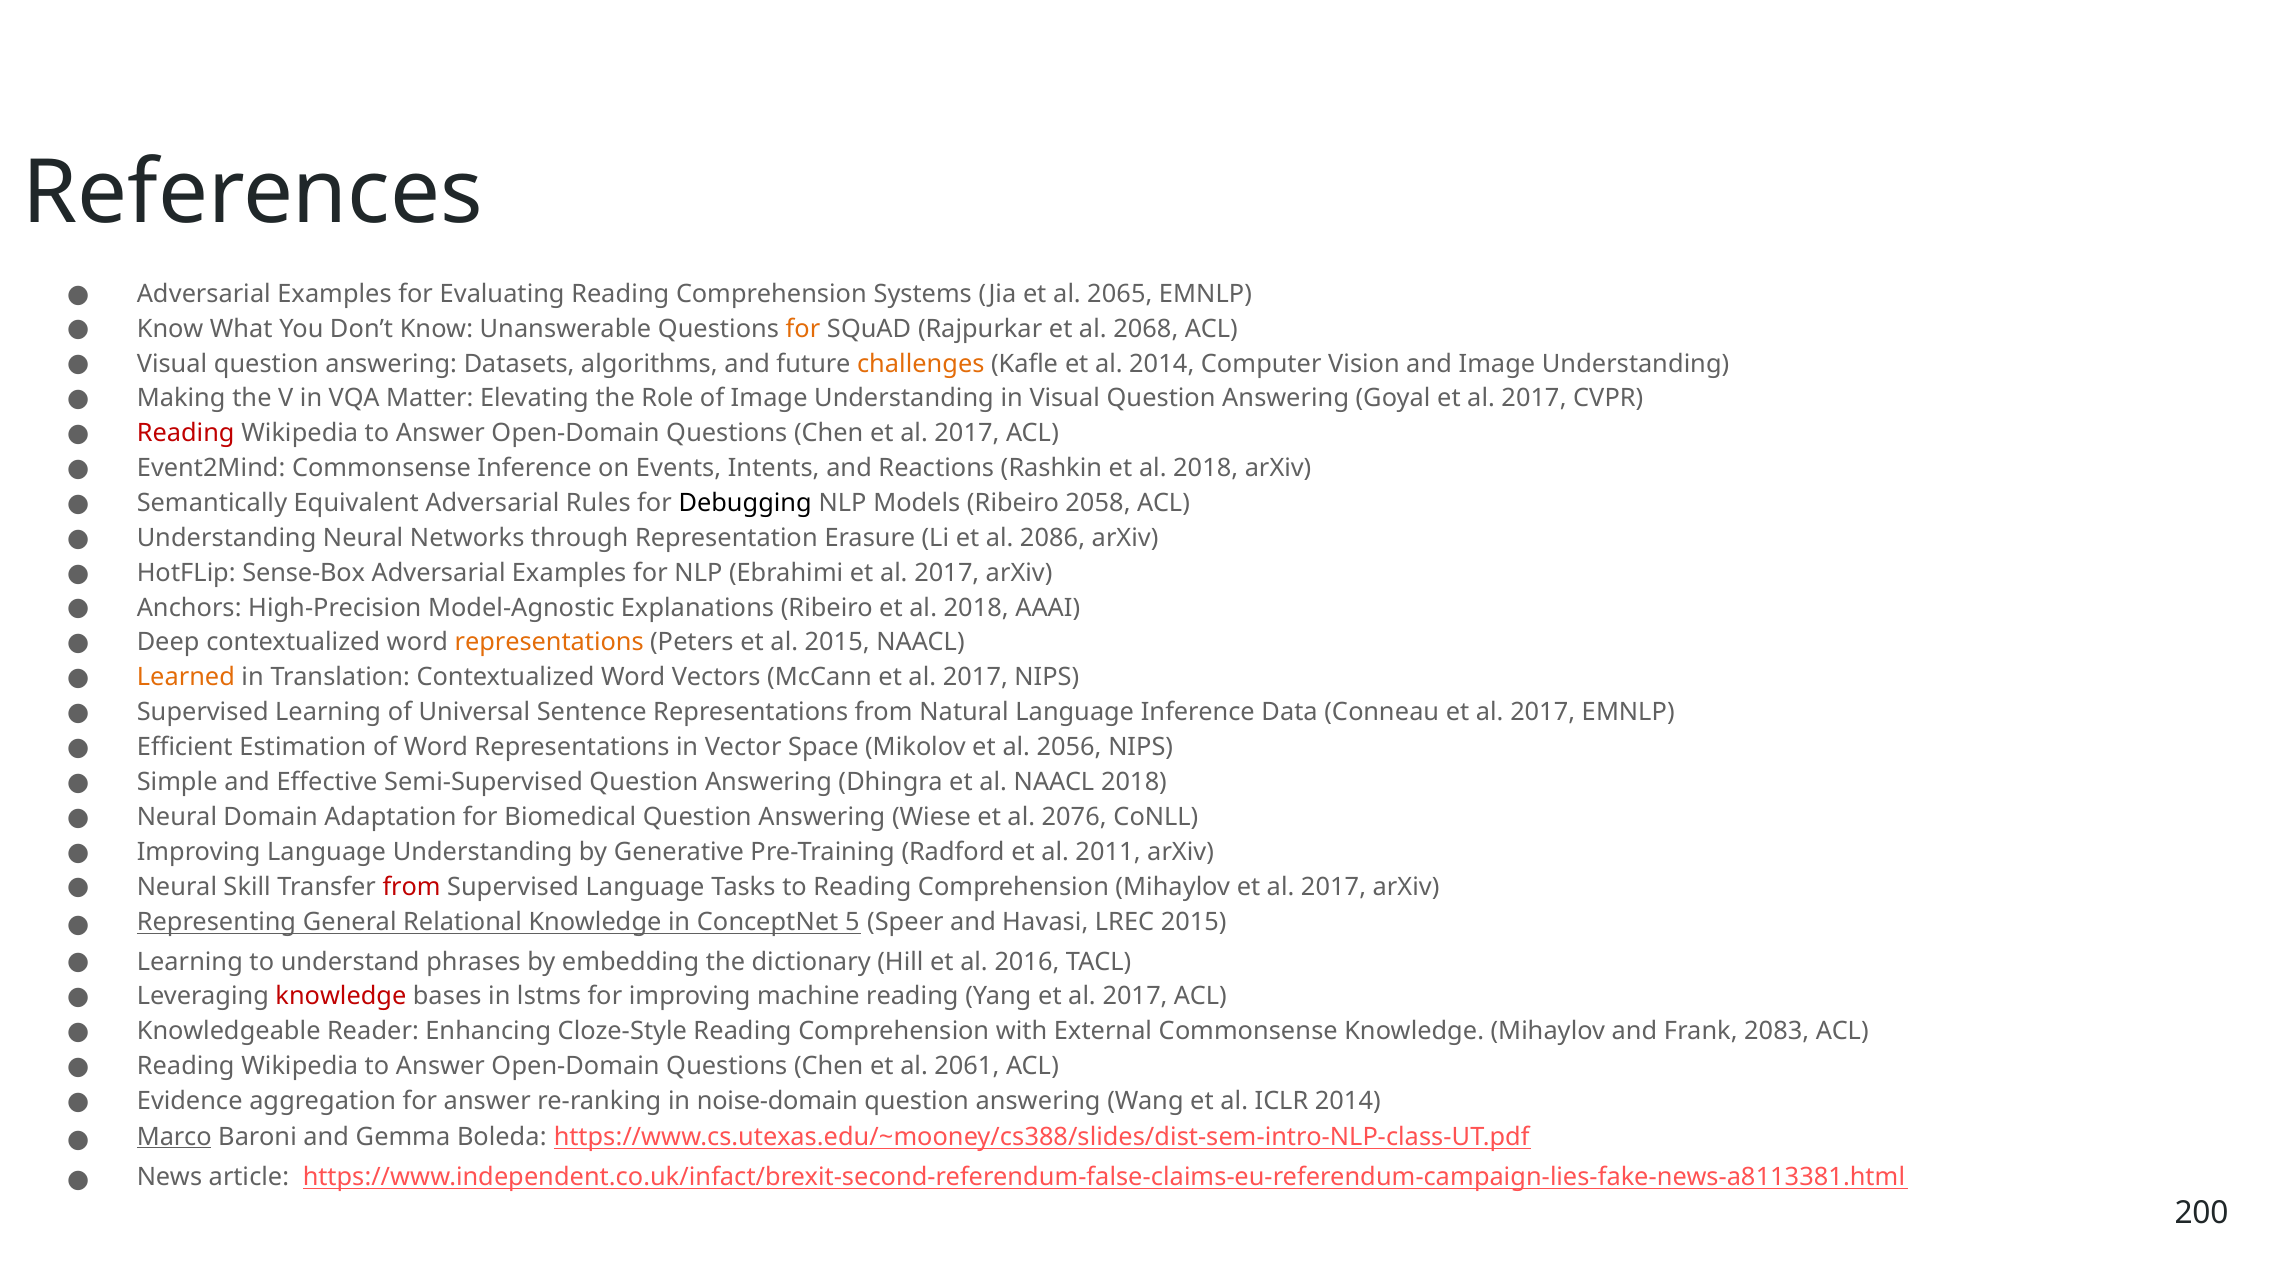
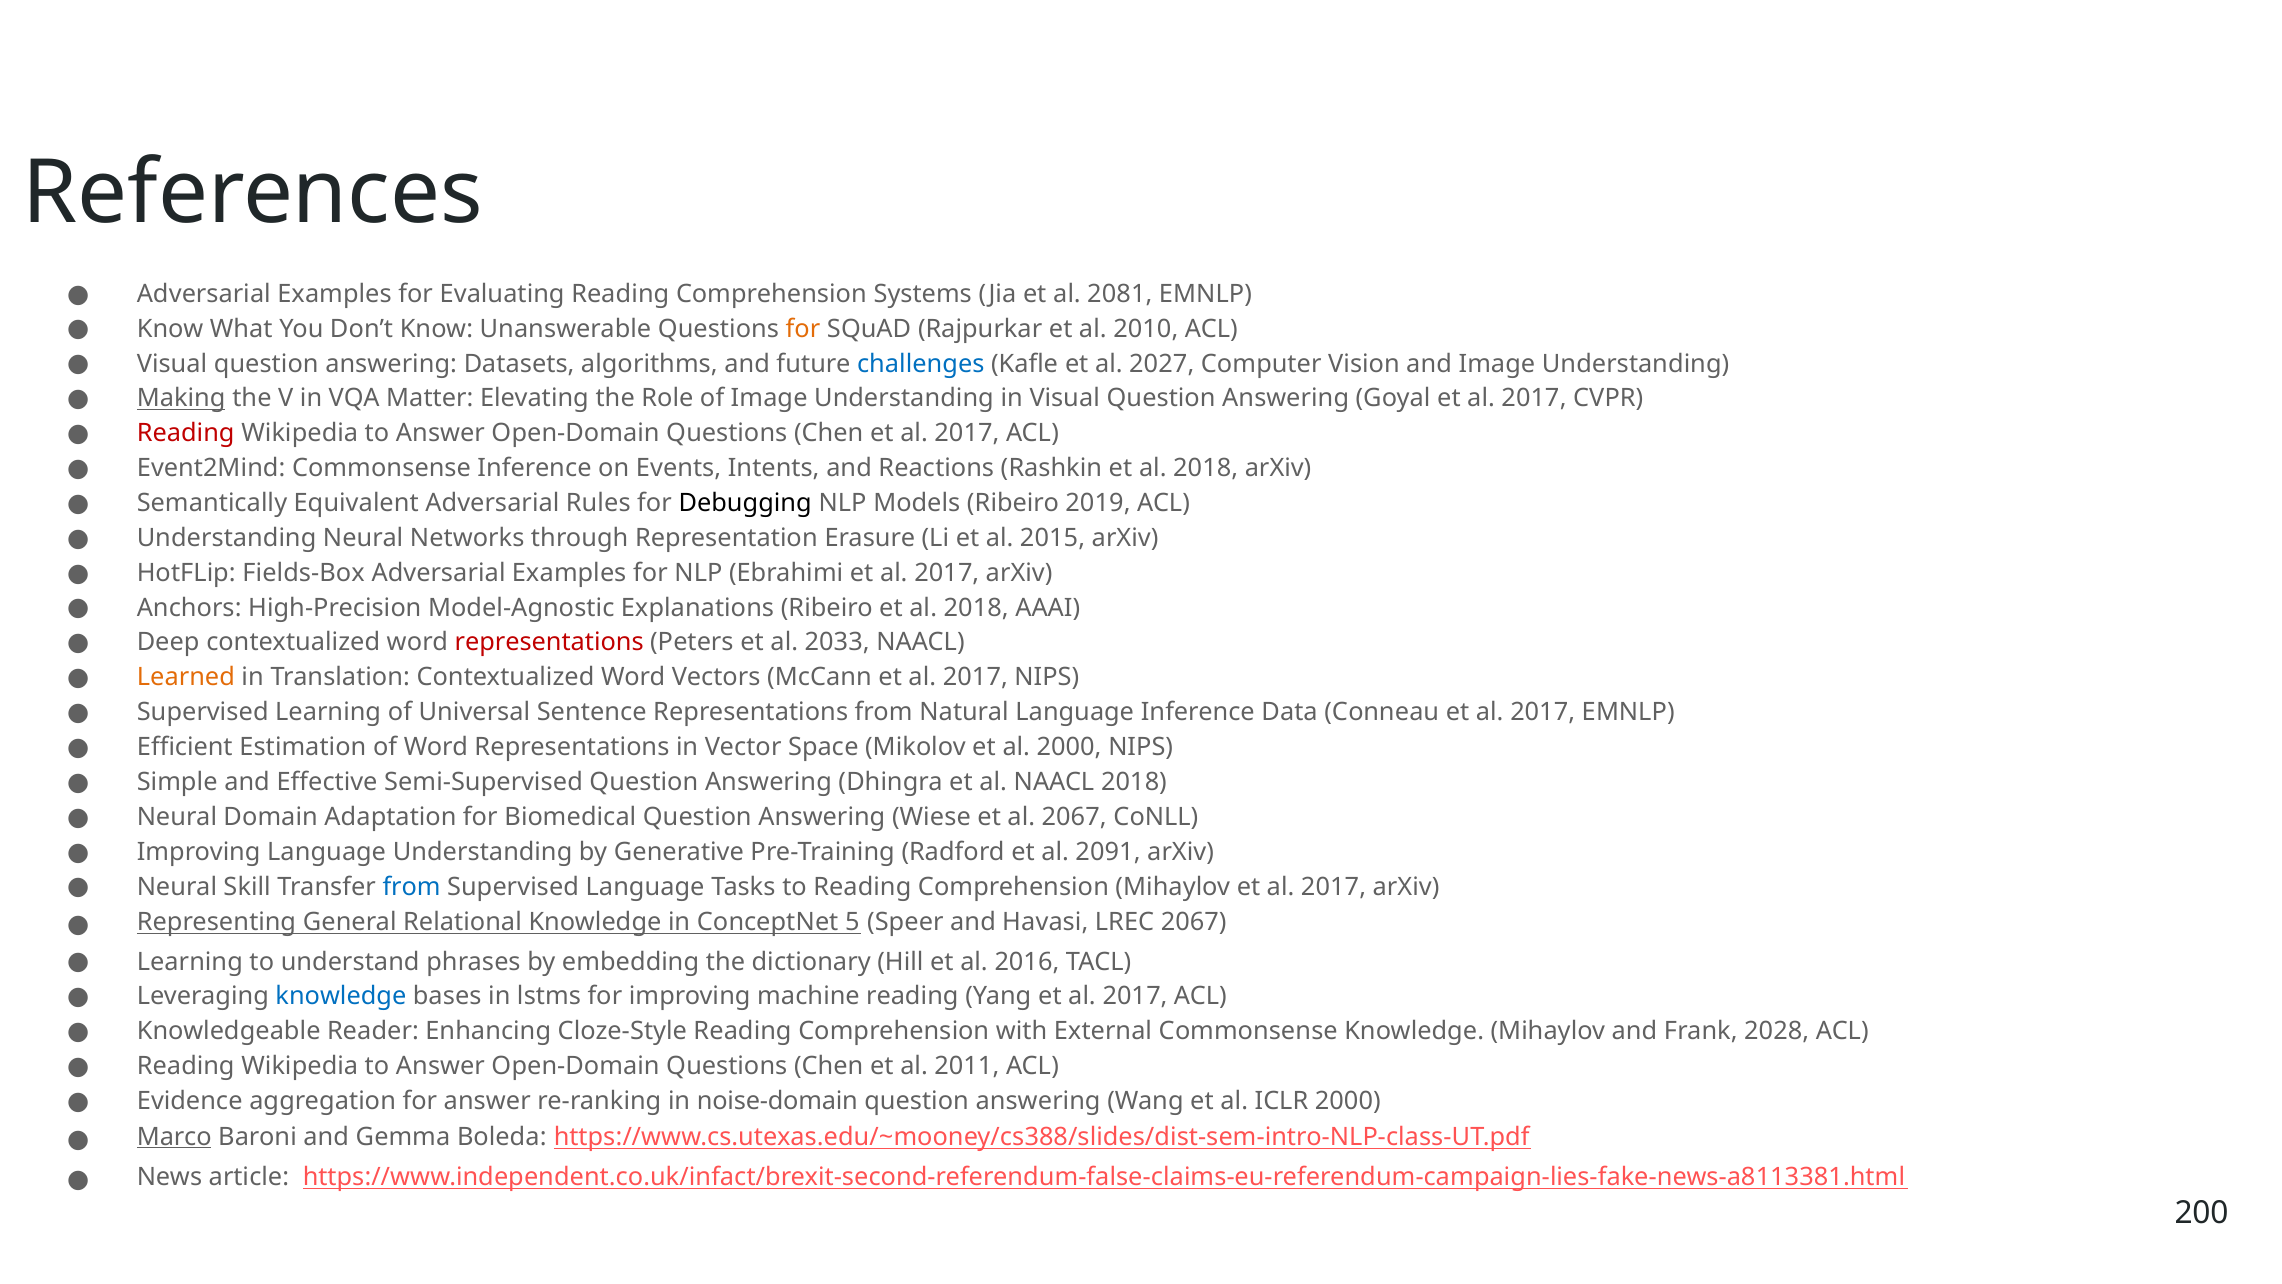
2065: 2065 -> 2081
2068: 2068 -> 2010
challenges colour: orange -> blue
al 2014: 2014 -> 2027
Making underline: none -> present
2058: 2058 -> 2019
2086: 2086 -> 2015
Sense-Box: Sense-Box -> Fields-Box
representations at (549, 642) colour: orange -> red
al 2015: 2015 -> 2033
al 2056: 2056 -> 2000
al 2076: 2076 -> 2067
2011: 2011 -> 2091
from at (411, 886) colour: red -> blue
LREC 2015: 2015 -> 2067
knowledge at (341, 996) colour: red -> blue
2083: 2083 -> 2028
2061: 2061 -> 2011
ICLR 2014: 2014 -> 2000
